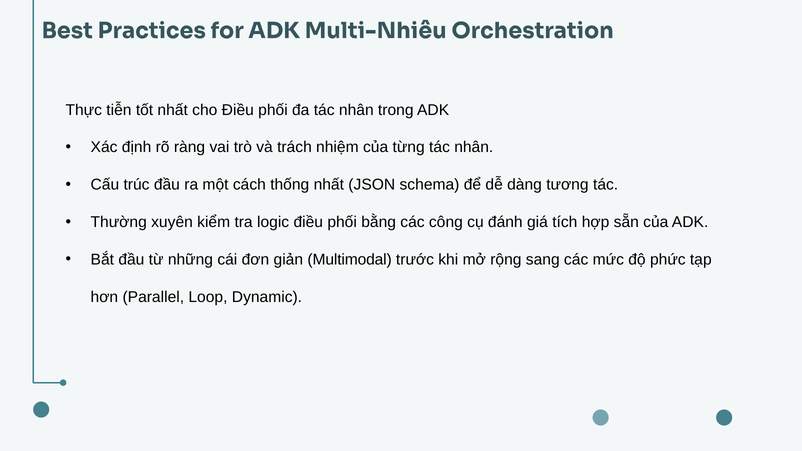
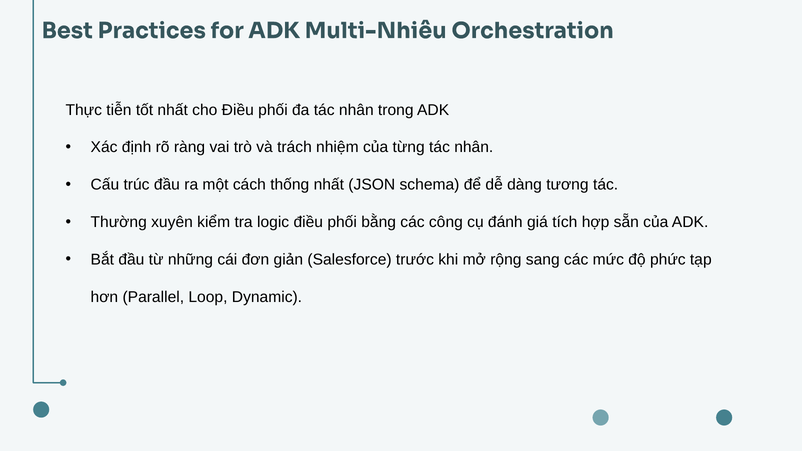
Multimodal: Multimodal -> Salesforce
